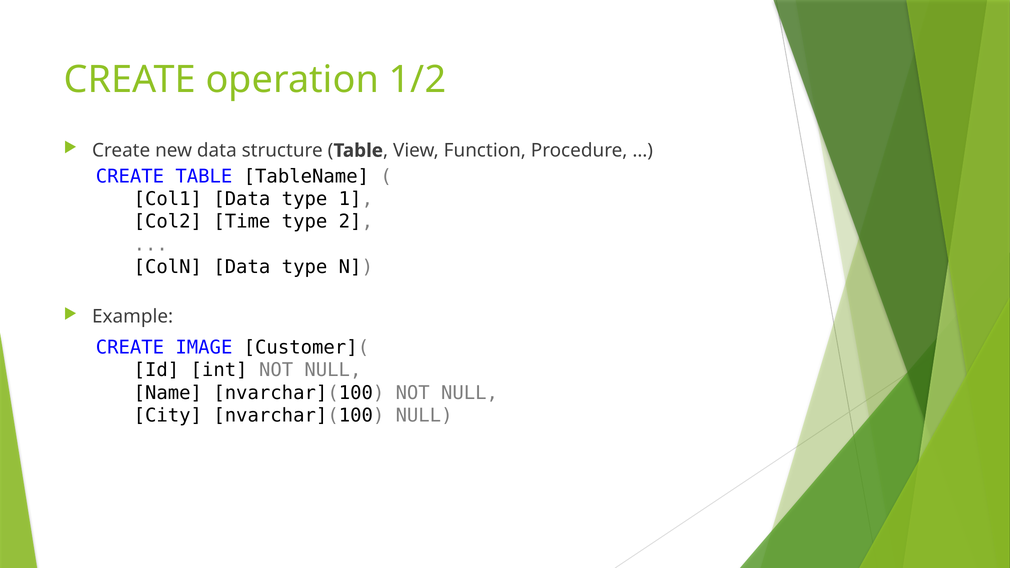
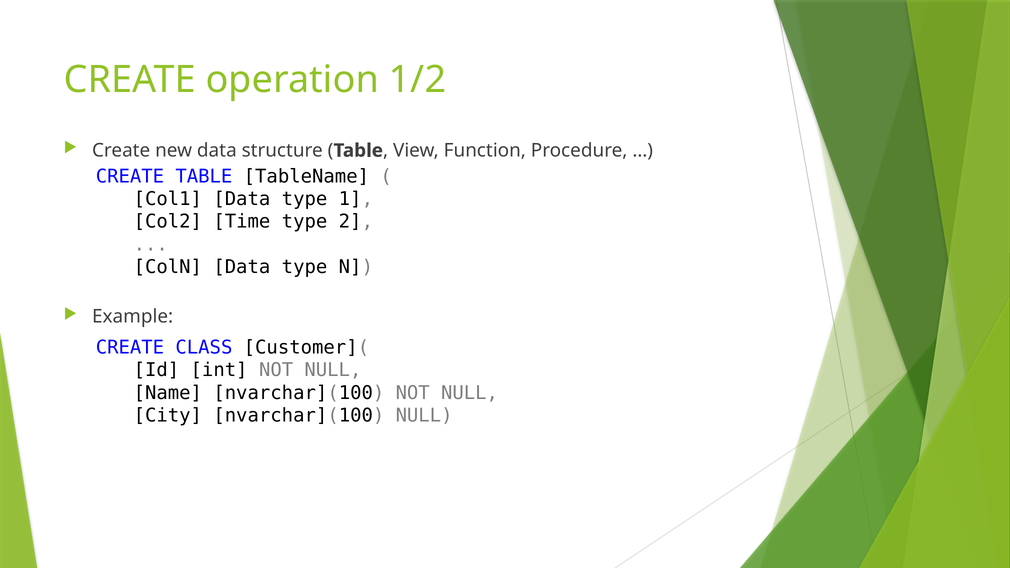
IMAGE: IMAGE -> CLASS
